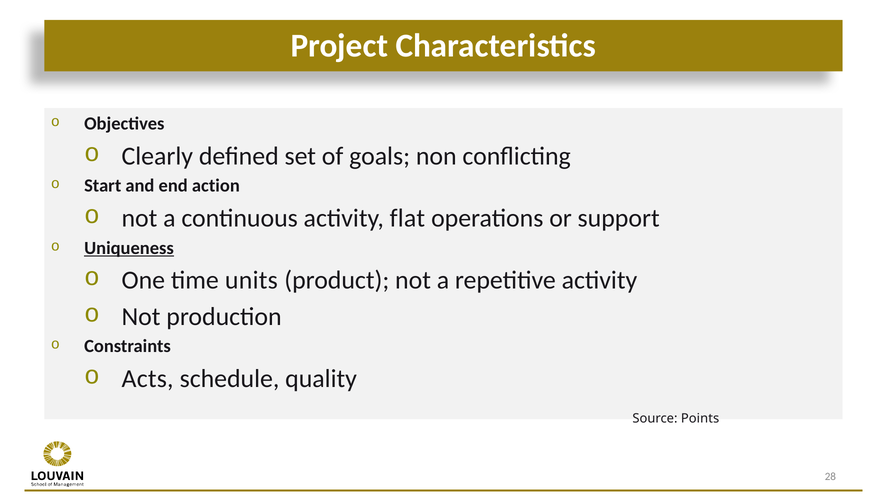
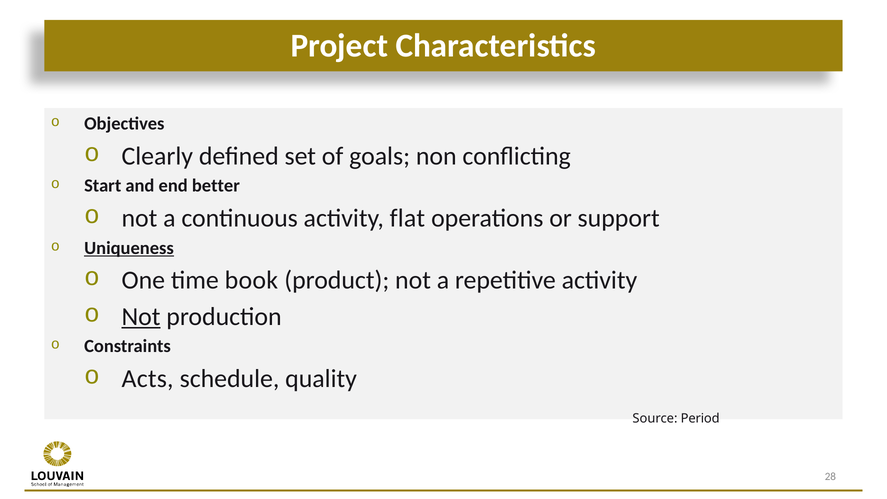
action: action -> better
units: units -> book
Not at (141, 316) underline: none -> present
Points: Points -> Period
